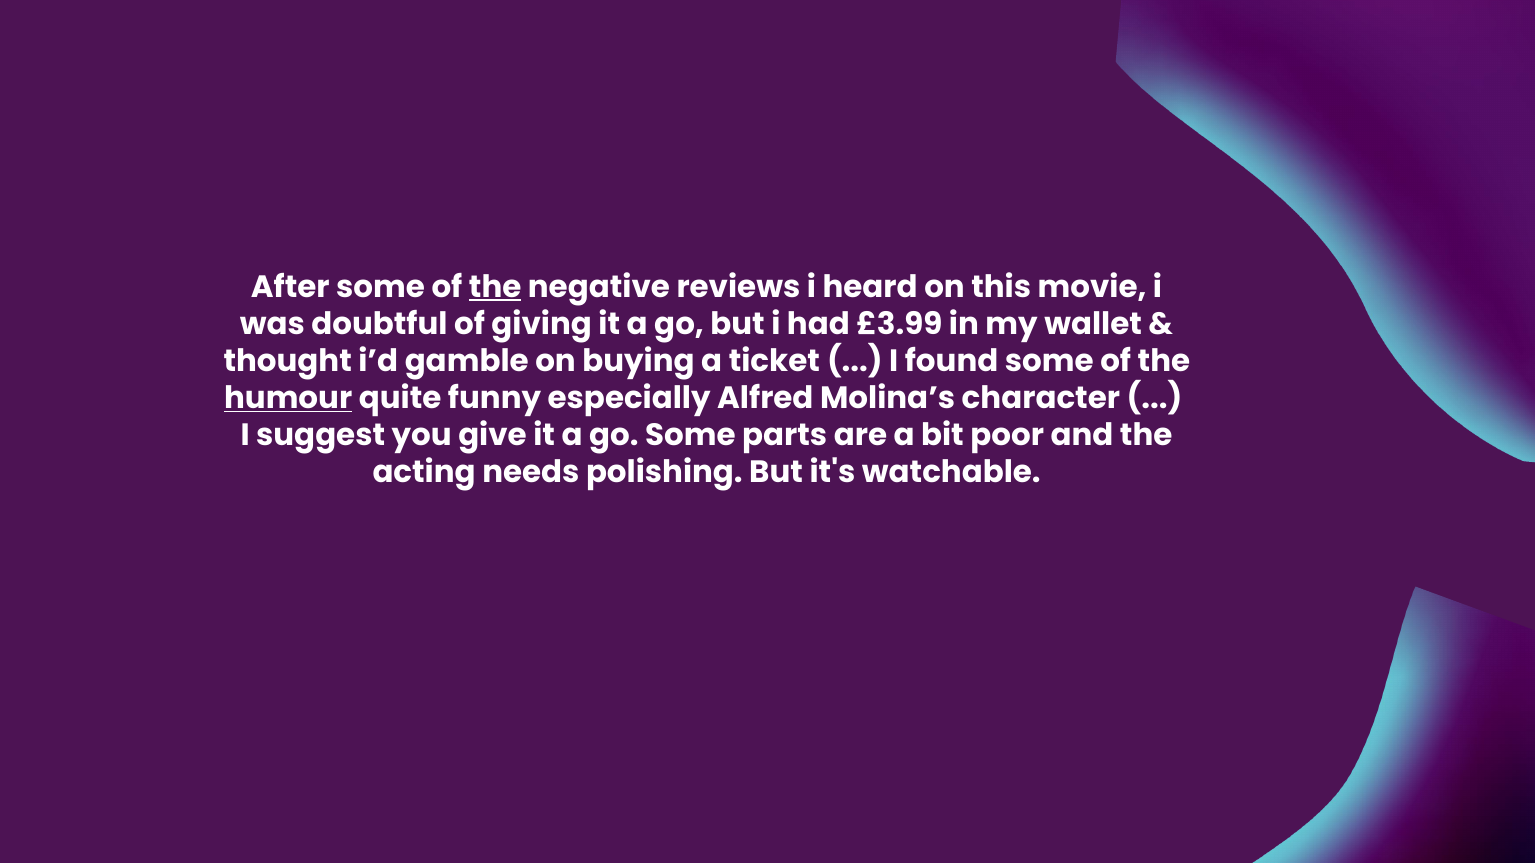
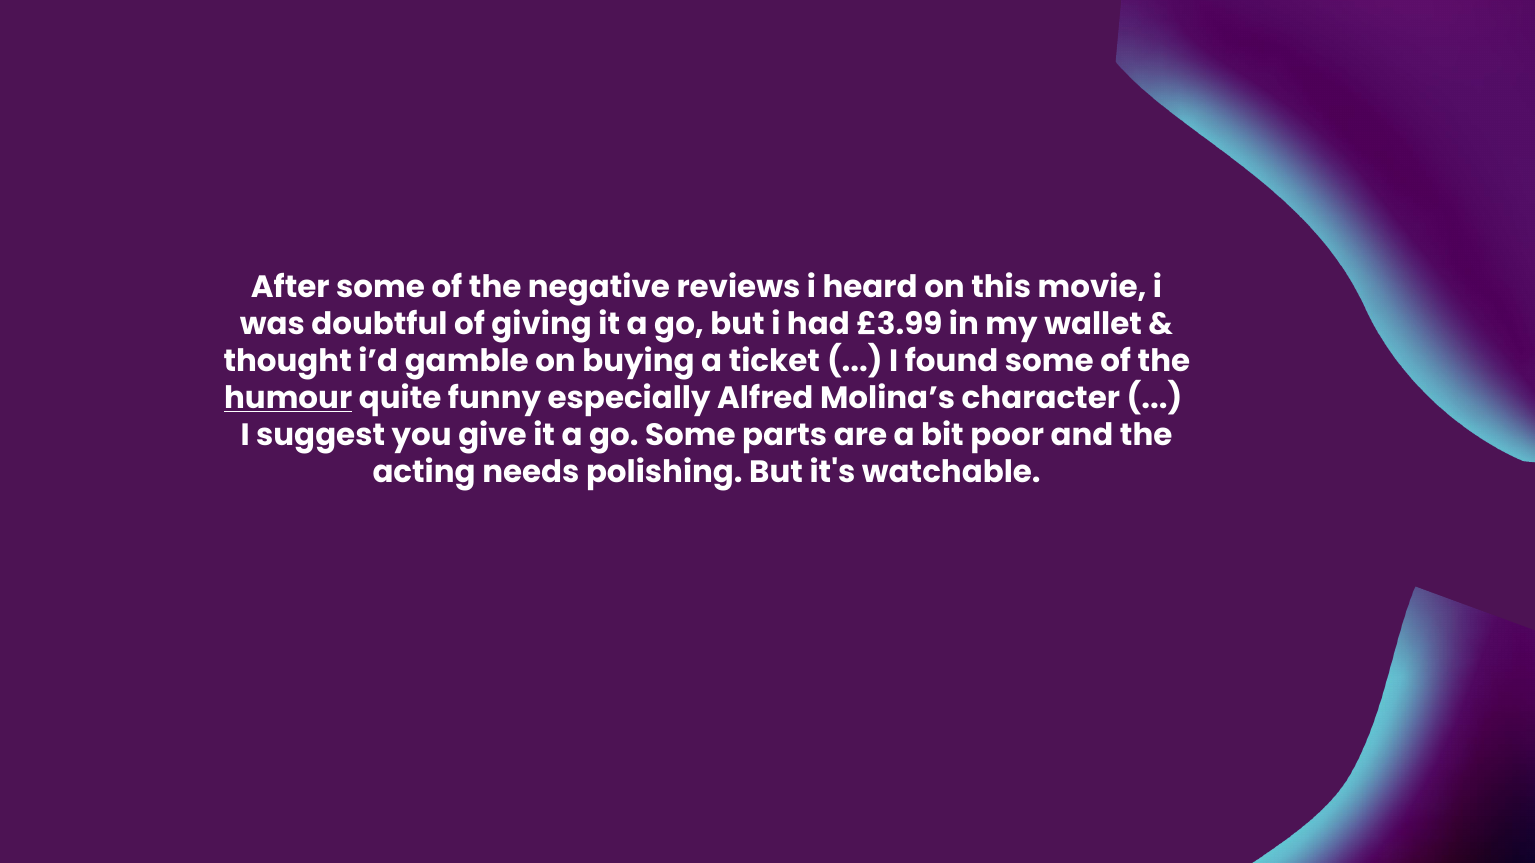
the at (495, 287) underline: present -> none
